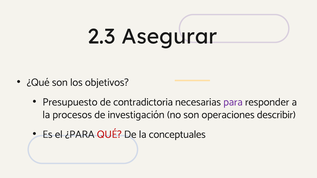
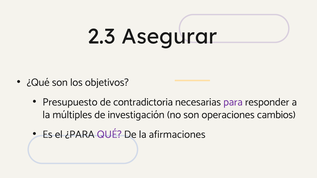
procesos: procesos -> múltiples
describir: describir -> cambios
QUÉ colour: red -> purple
conceptuales: conceptuales -> afirmaciones
